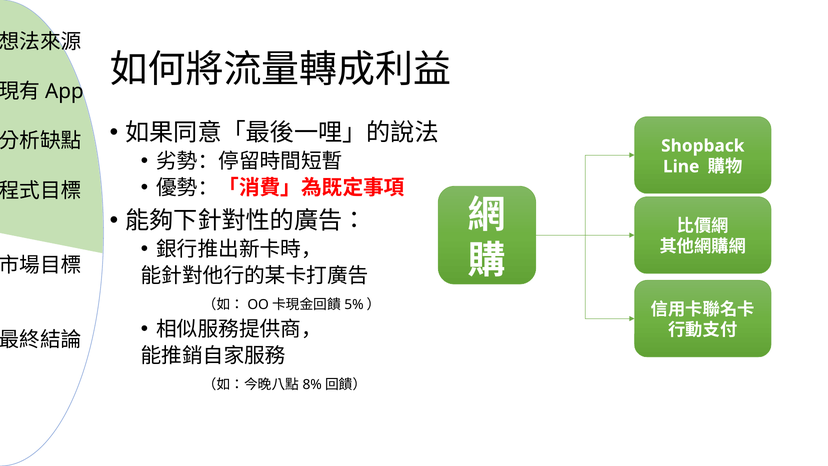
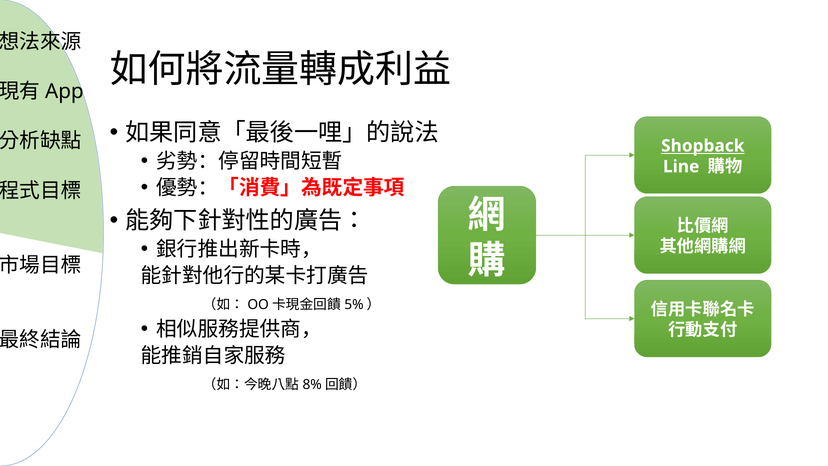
Shopback underline: none -> present
